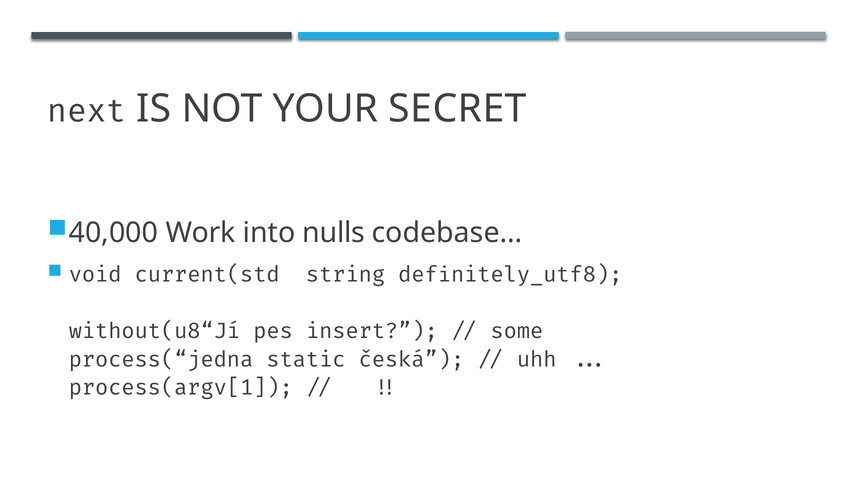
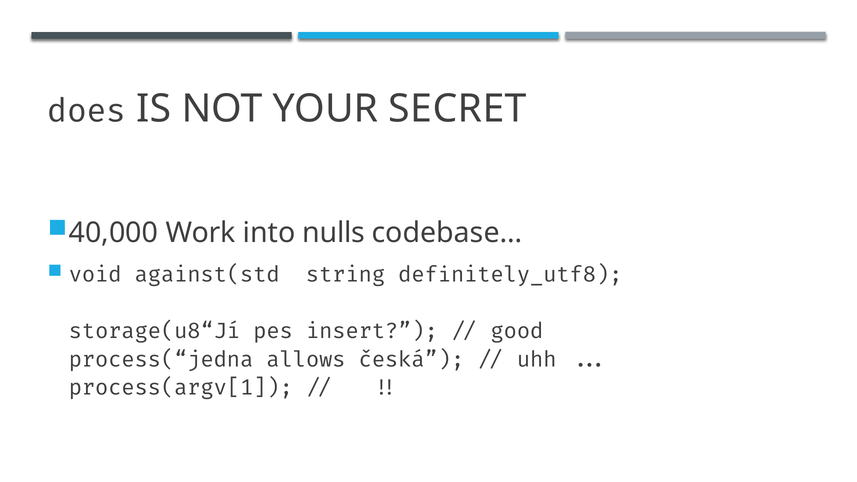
next: next -> does
current(std::string: current(std::string -> against(std::string
without(u8“Jí: without(u8“Jí -> storage(u8“Jí
some: some -> good
static: static -> allows
